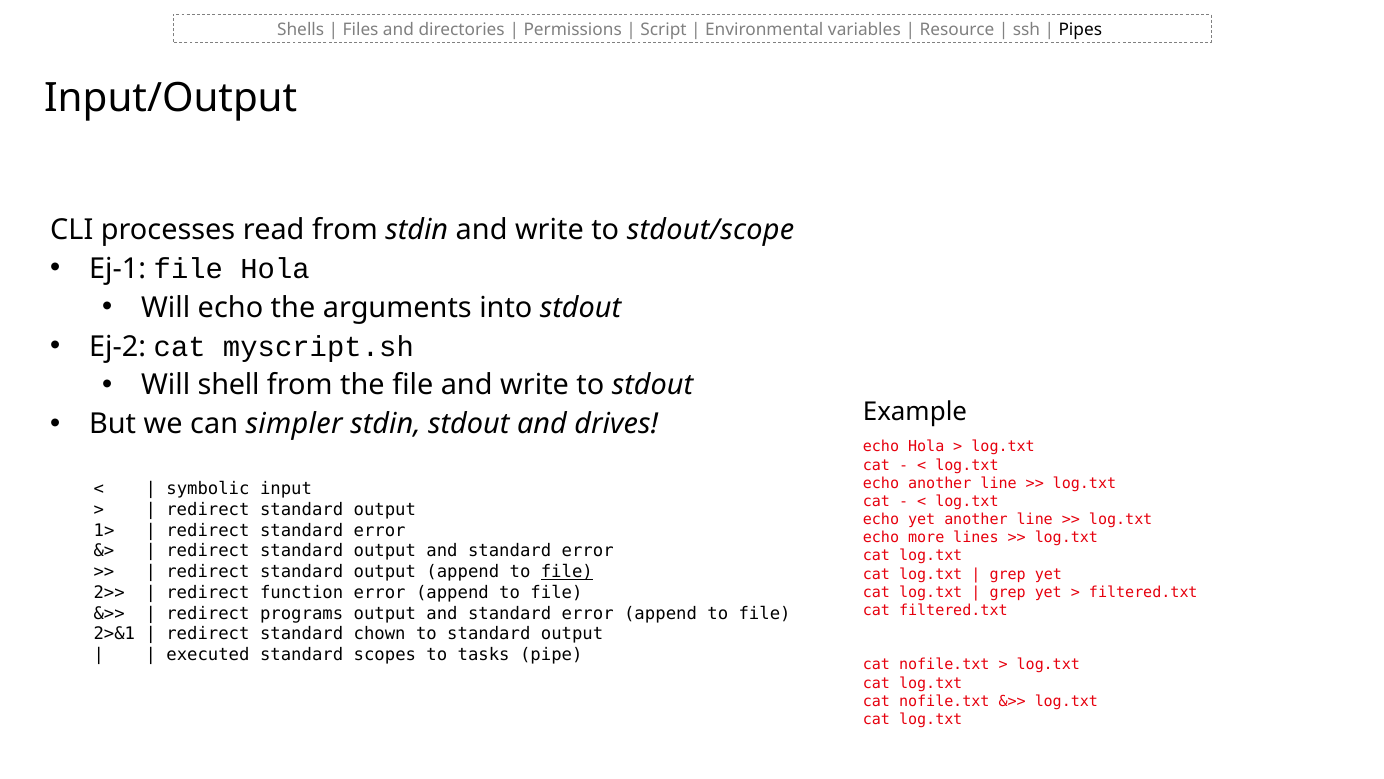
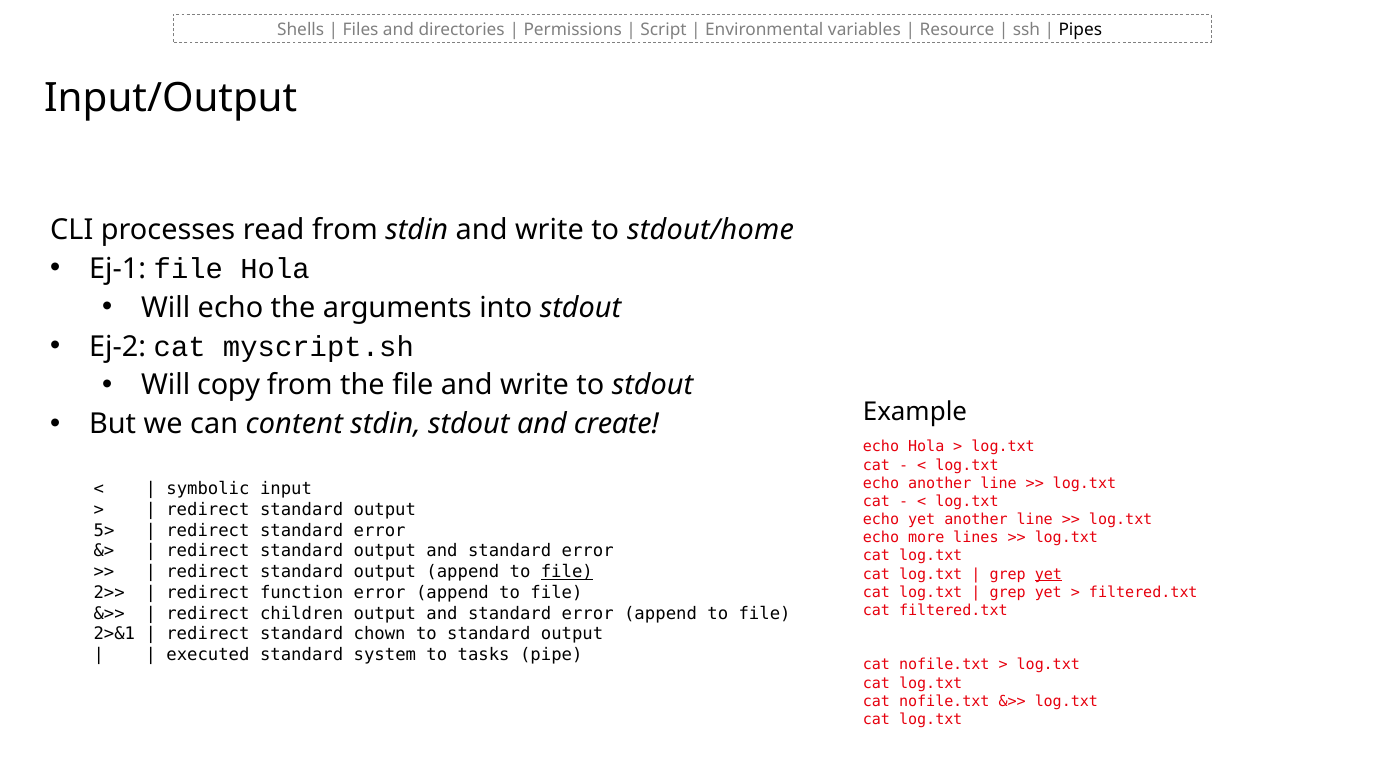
stdout/scope: stdout/scope -> stdout/home
shell: shell -> copy
simpler: simpler -> content
drives: drives -> create
1>: 1> -> 5>
yet at (1048, 574) underline: none -> present
programs: programs -> children
scopes: scopes -> system
